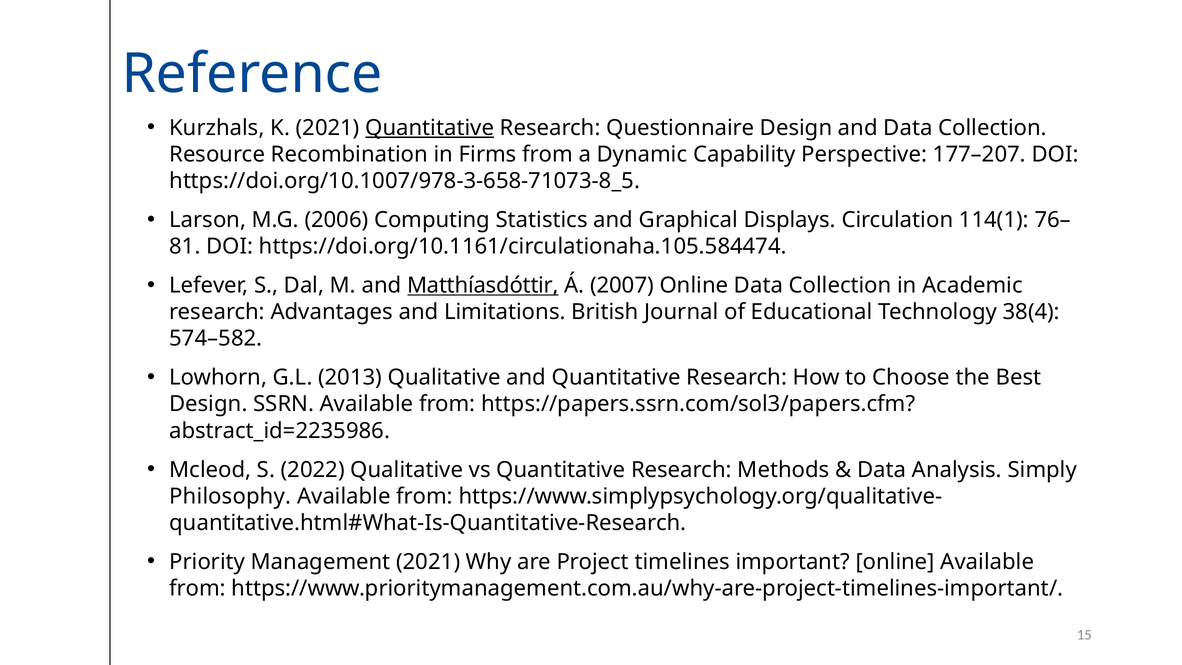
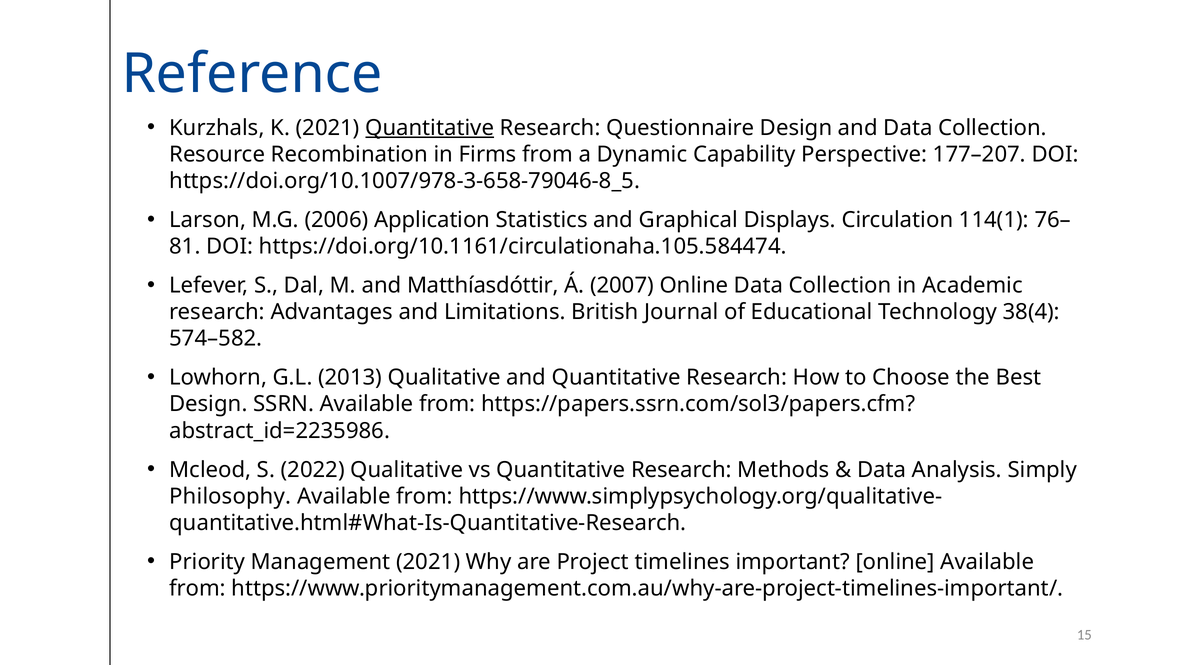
https://doi.org/10.1007/978-3-658-71073-8_5: https://doi.org/10.1007/978-3-658-71073-8_5 -> https://doi.org/10.1007/978-3-658-79046-8_5
Computing: Computing -> Application
Matthíasdóttir underline: present -> none
